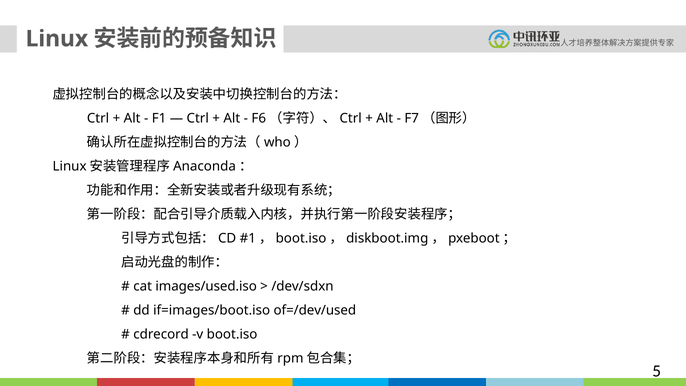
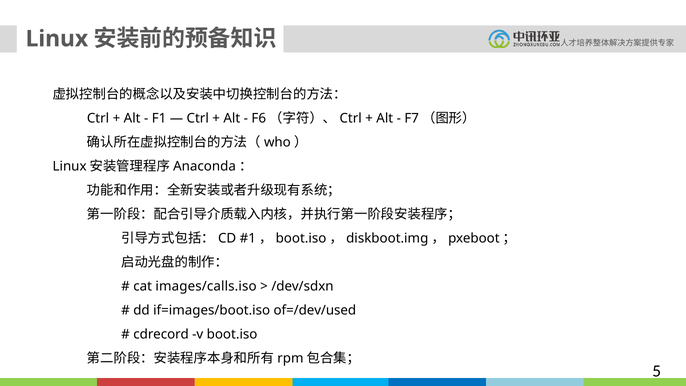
images/used.iso: images/used.iso -> images/calls.iso
